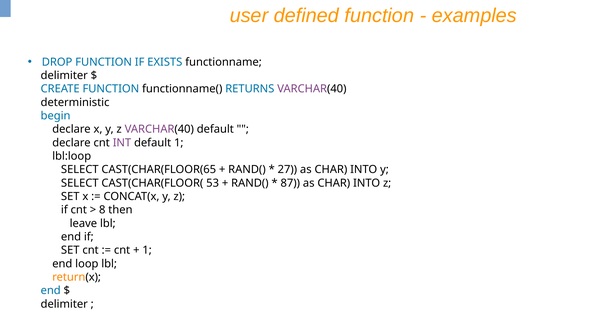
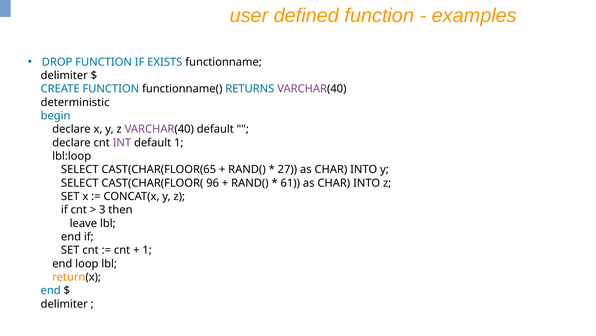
53: 53 -> 96
87: 87 -> 61
8: 8 -> 3
